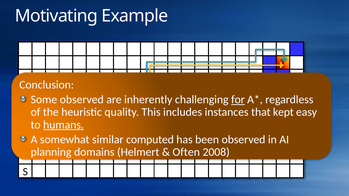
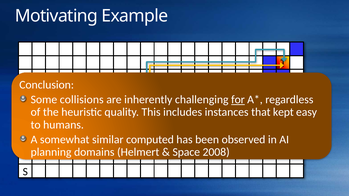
Some observed: observed -> collisions
humans underline: present -> none
Often: Often -> Space
